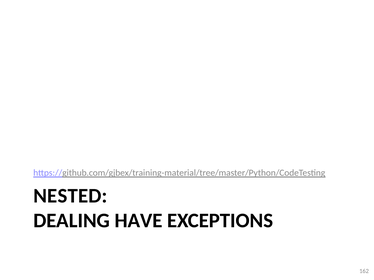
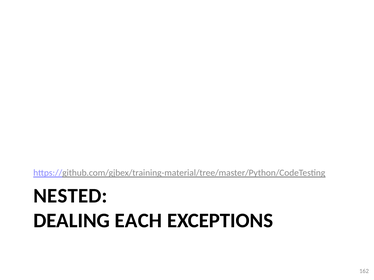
HAVE: HAVE -> EACH
